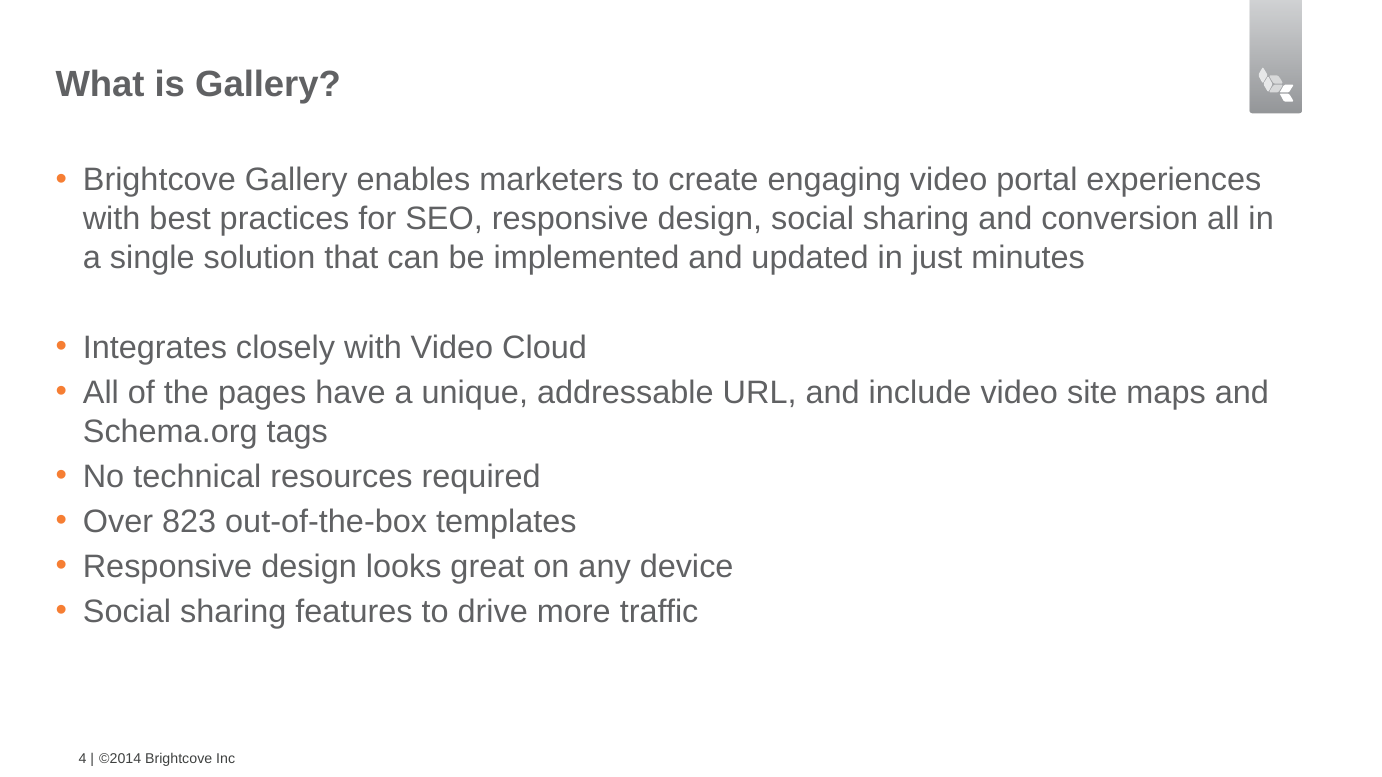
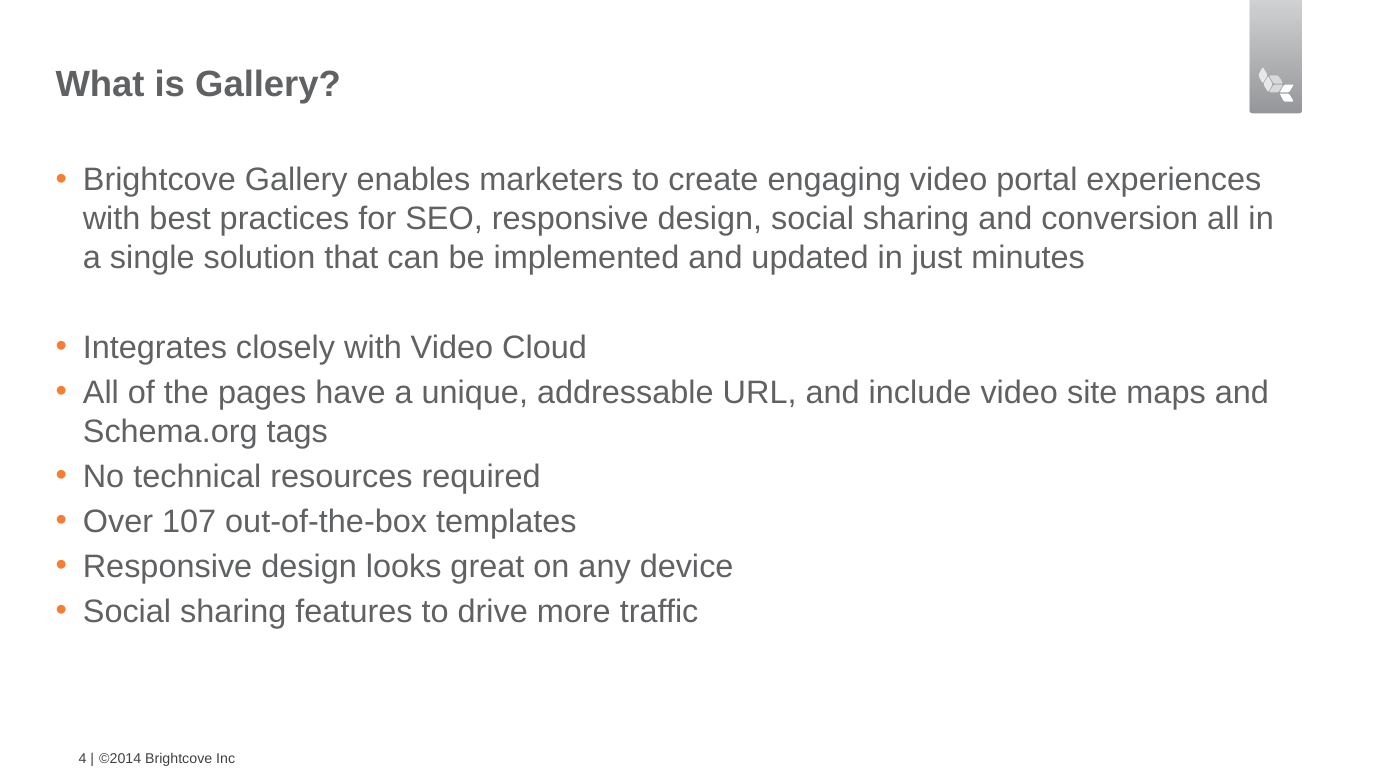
823: 823 -> 107
